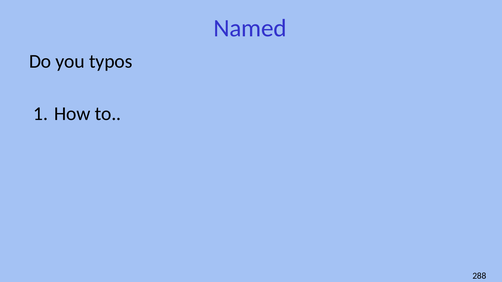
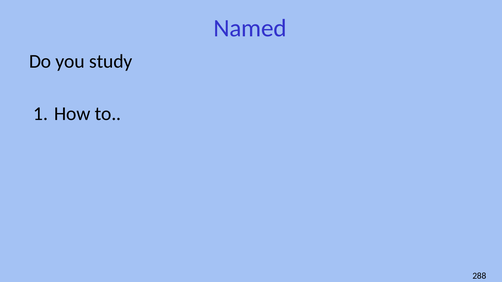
typos: typos -> study
